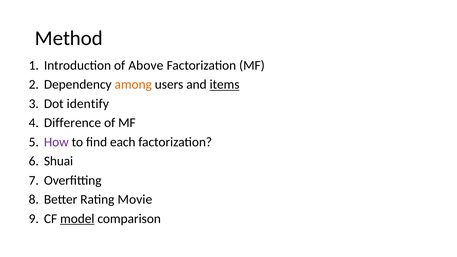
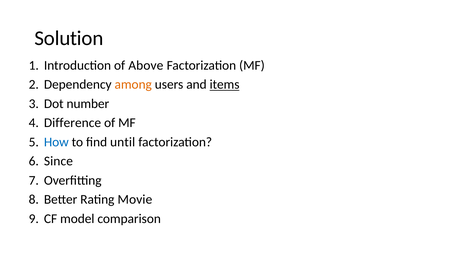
Method: Method -> Solution
identify: identify -> number
How colour: purple -> blue
each: each -> until
Shuai: Shuai -> Since
model underline: present -> none
